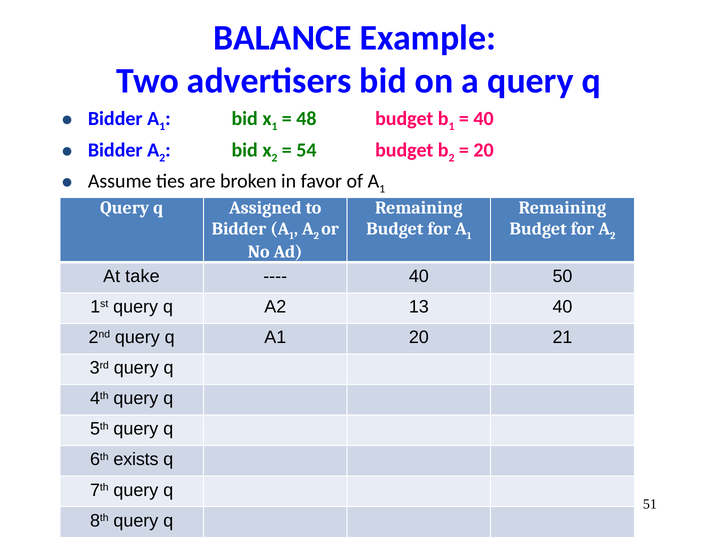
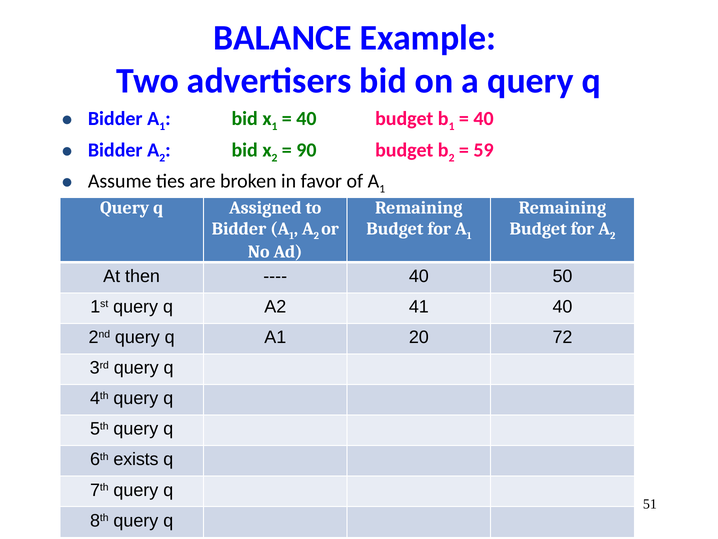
48 at (306, 119): 48 -> 40
54: 54 -> 90
20 at (484, 150): 20 -> 59
take: take -> then
13: 13 -> 41
21: 21 -> 72
